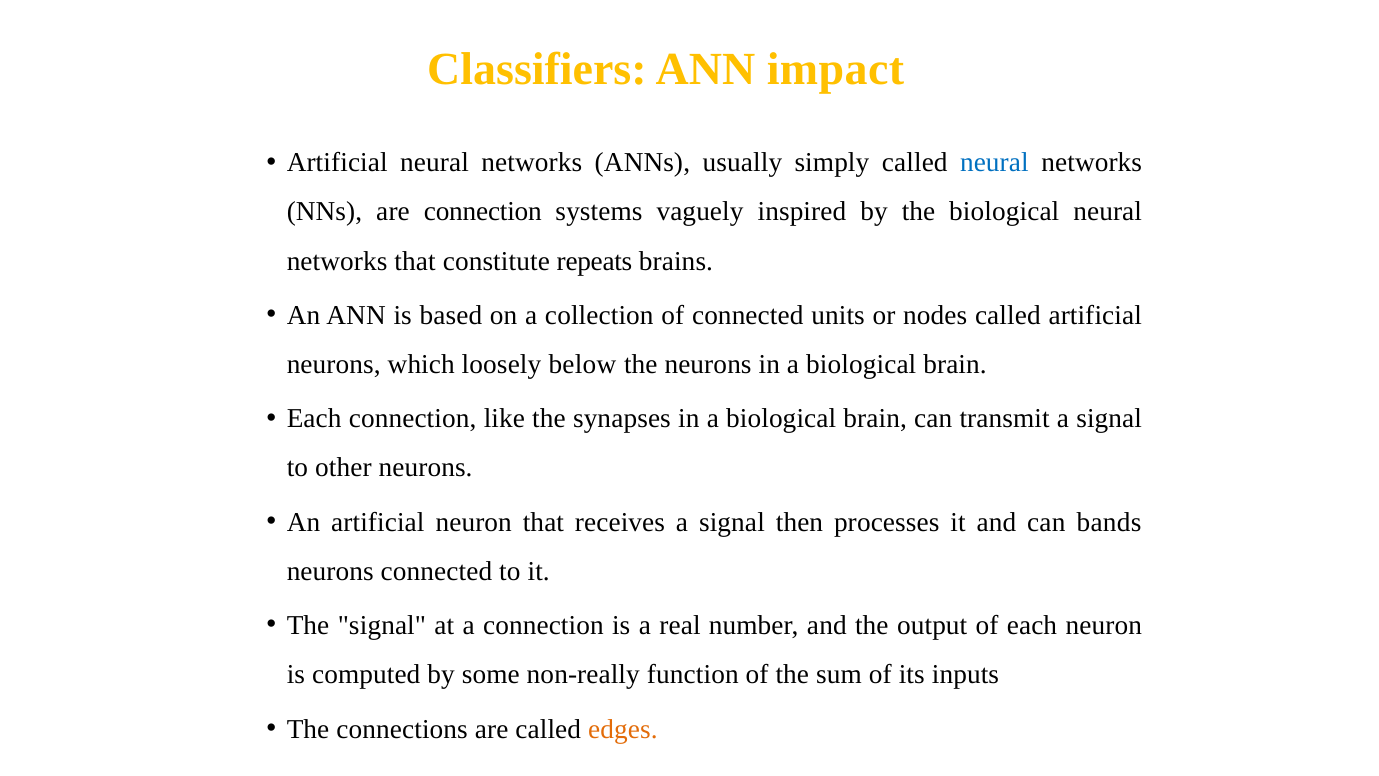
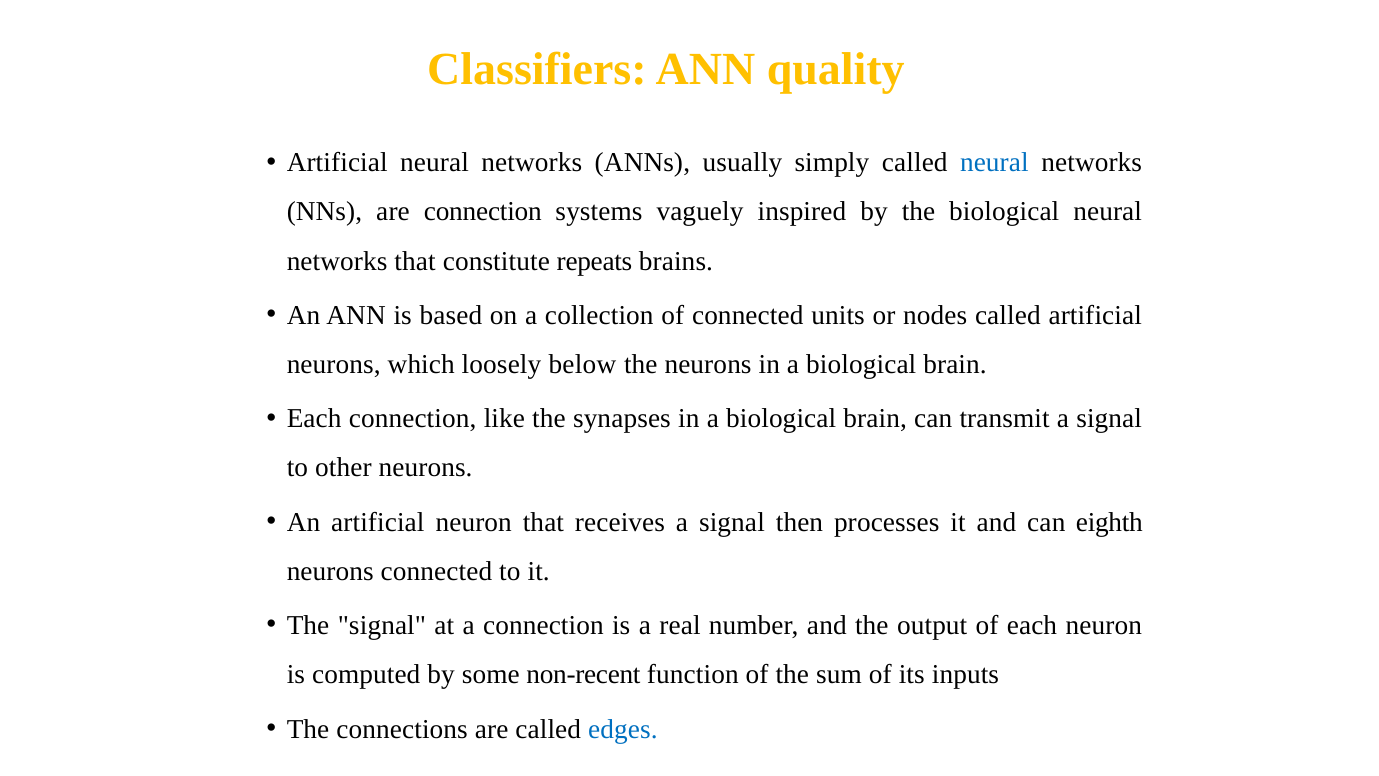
impact: impact -> quality
bands: bands -> eighth
non-really: non-really -> non-recent
edges colour: orange -> blue
